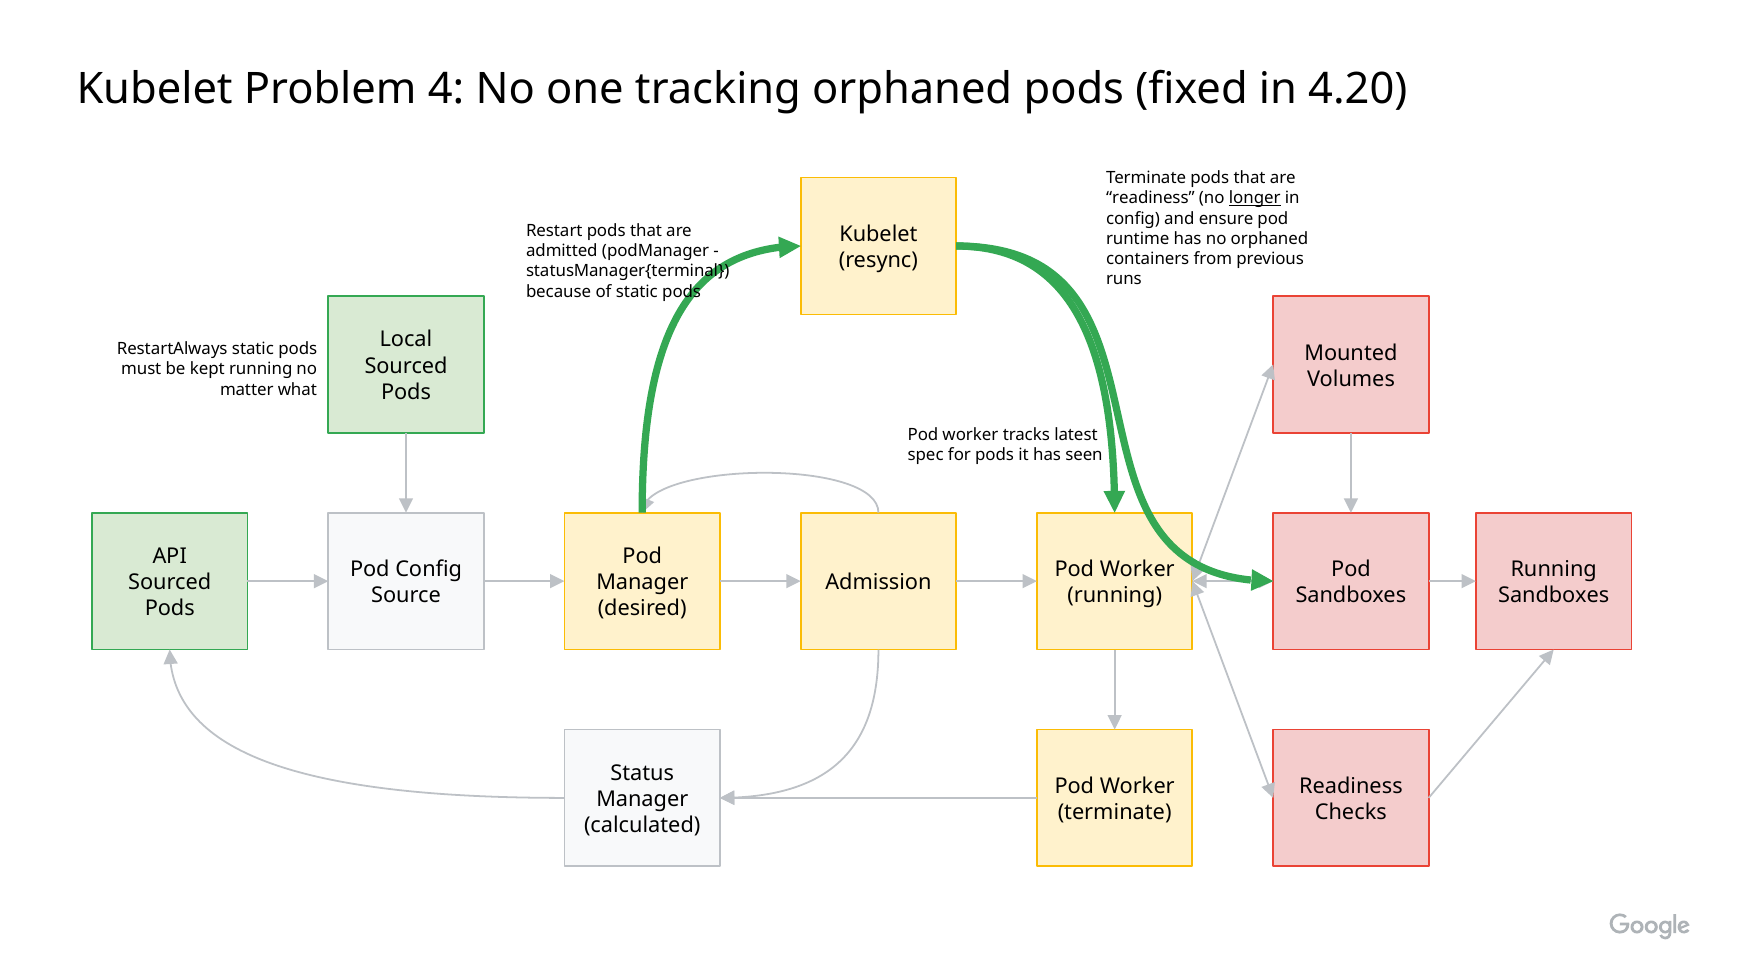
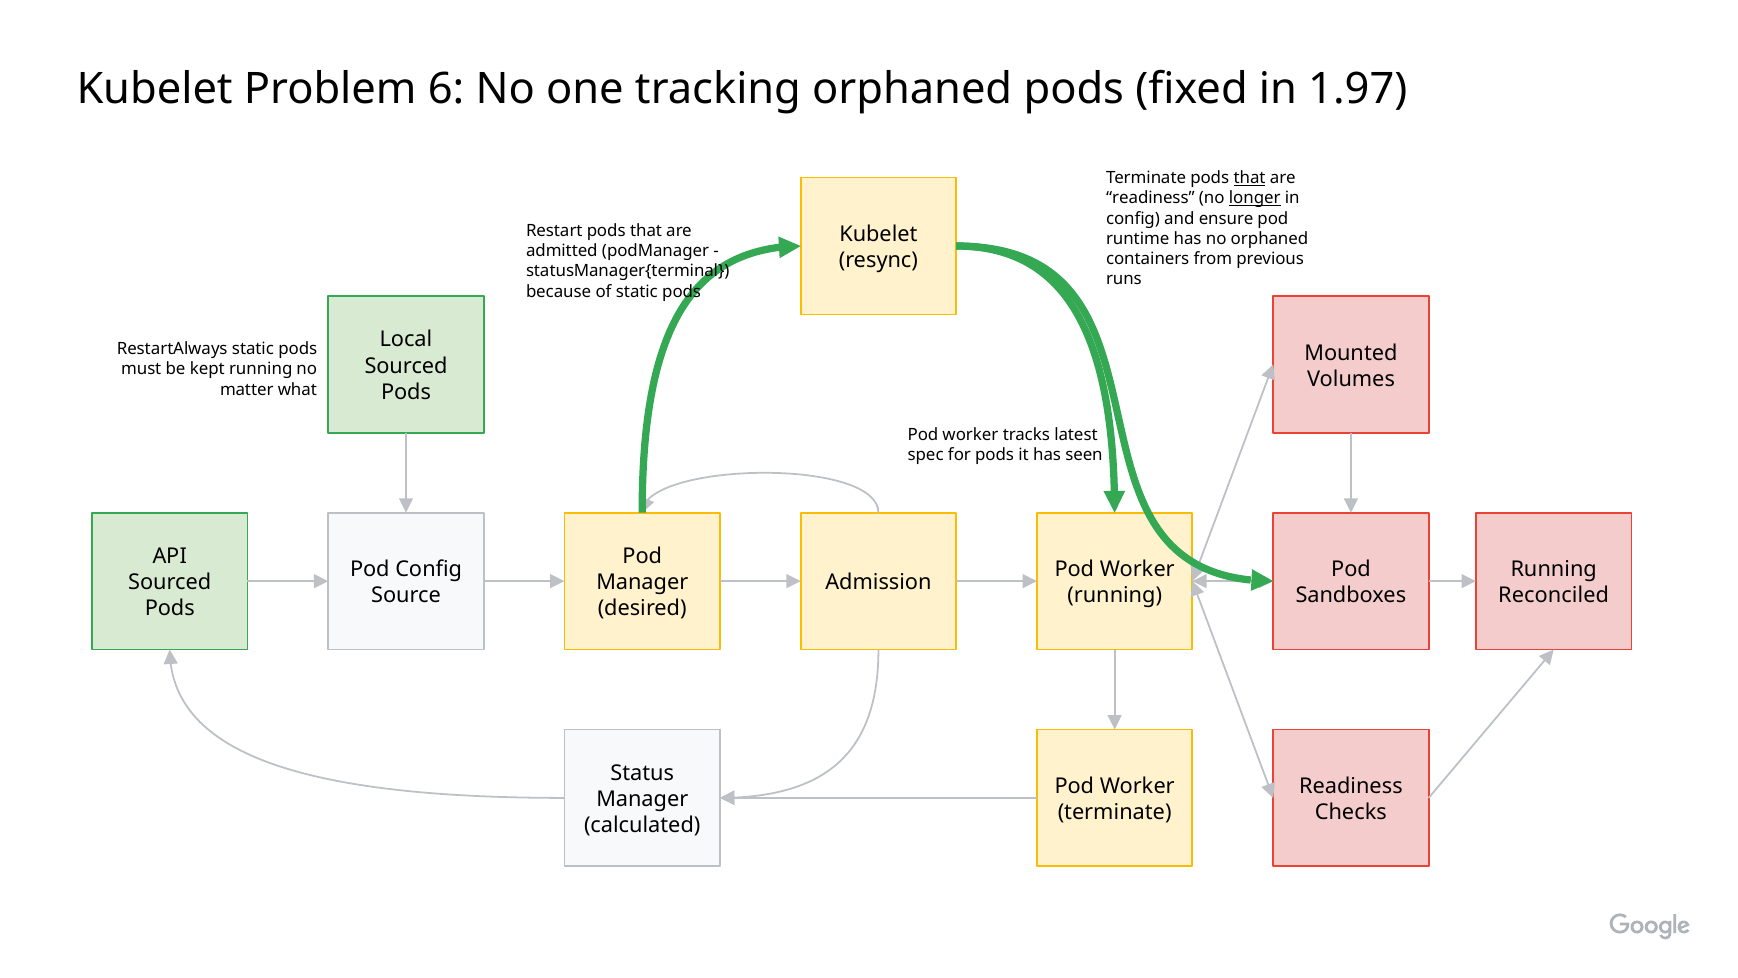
4: 4 -> 6
4.20: 4.20 -> 1.97
that at (1250, 178) underline: none -> present
Sandboxes at (1554, 596): Sandboxes -> Reconciled
